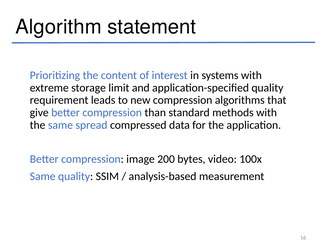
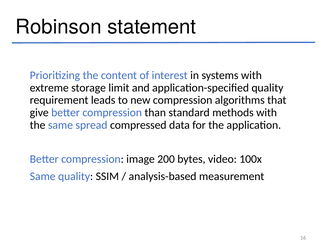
Algorithm: Algorithm -> Robinson
